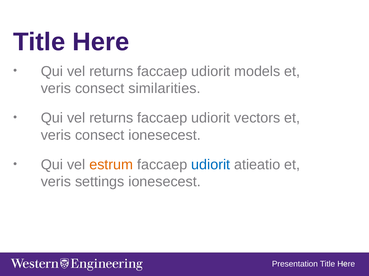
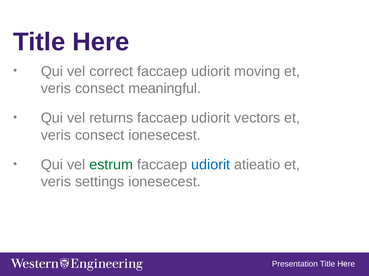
returns at (111, 71): returns -> correct
models: models -> moving
similarities: similarities -> meaningful
estrum colour: orange -> green
